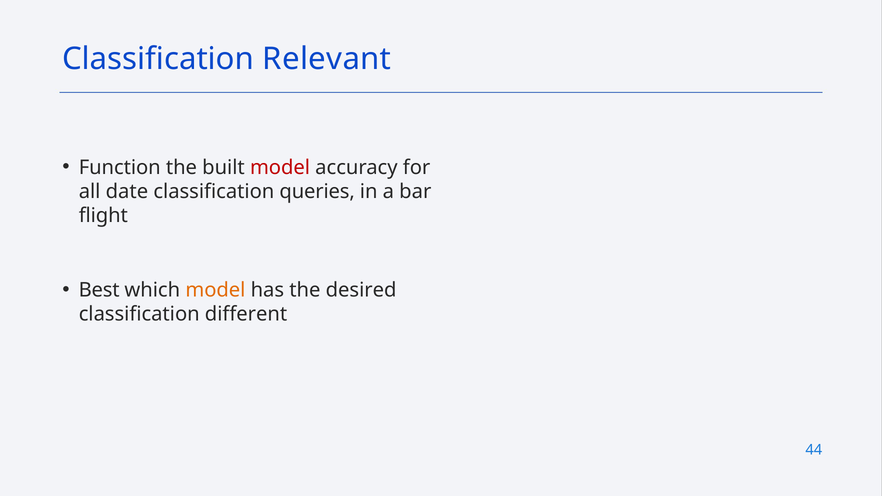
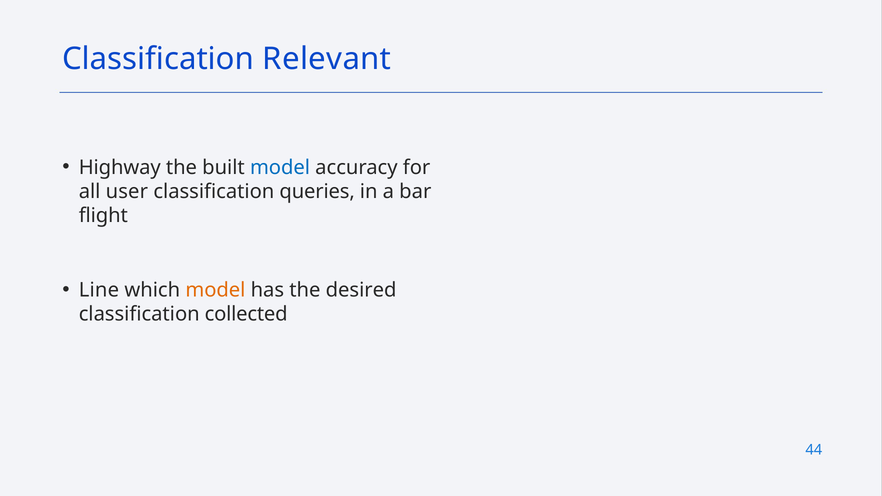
Function: Function -> Highway
model at (280, 167) colour: red -> blue
date: date -> user
Best: Best -> Line
different: different -> collected
